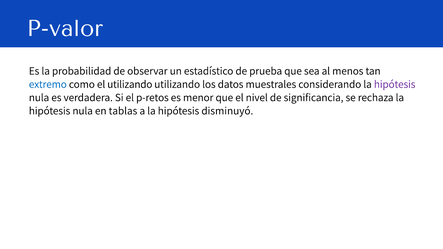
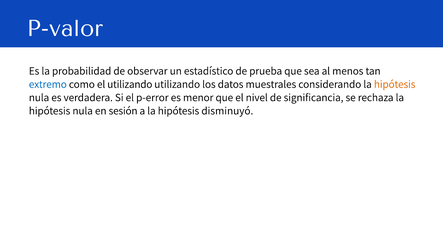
hipótesis at (395, 84) colour: purple -> orange
p-retos: p-retos -> p-error
tablas: tablas -> sesión
